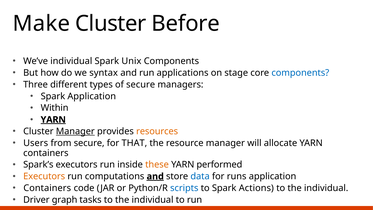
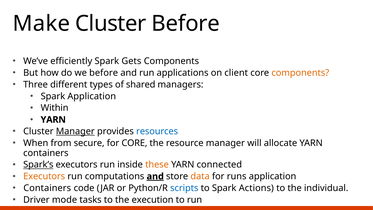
We’ve individual: individual -> efficiently
Unix: Unix -> Gets
we syntax: syntax -> before
stage: stage -> client
components at (300, 73) colour: blue -> orange
of secure: secure -> shared
YARN at (53, 120) underline: present -> none
resources colour: orange -> blue
Users: Users -> When
for THAT: THAT -> CORE
Spark’s underline: none -> present
performed: performed -> connected
data colour: blue -> orange
graph: graph -> mode
tasks to the individual: individual -> execution
